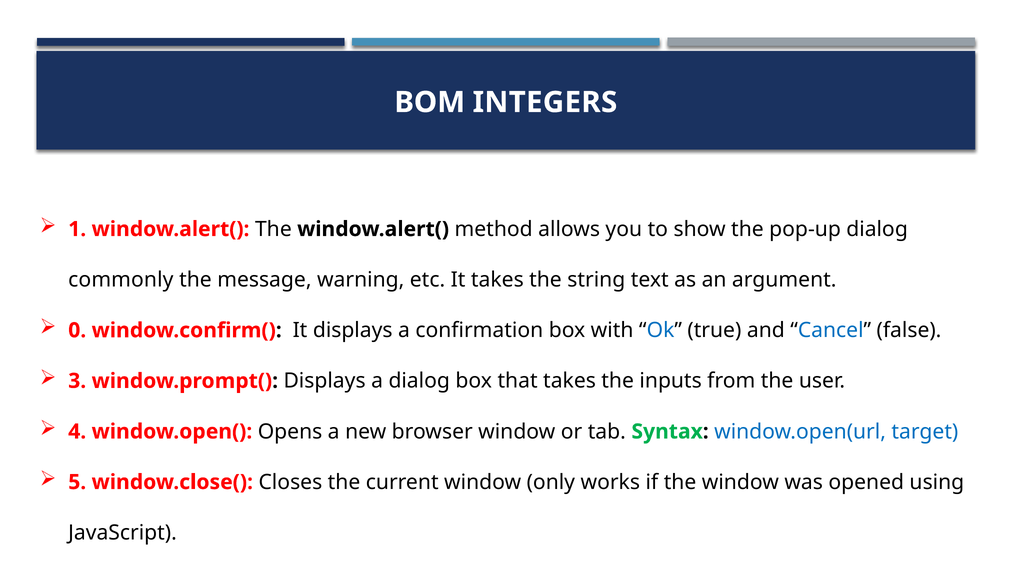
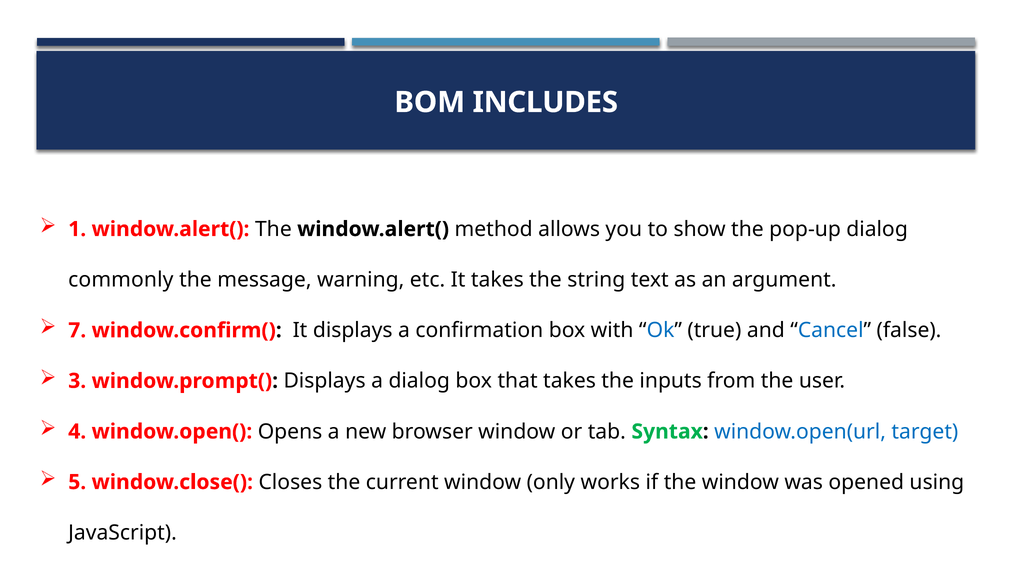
INTEGERS: INTEGERS -> INCLUDES
0: 0 -> 7
